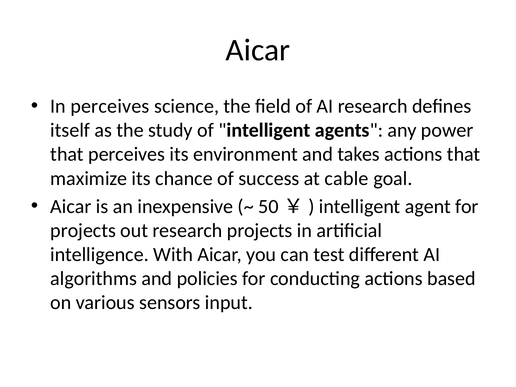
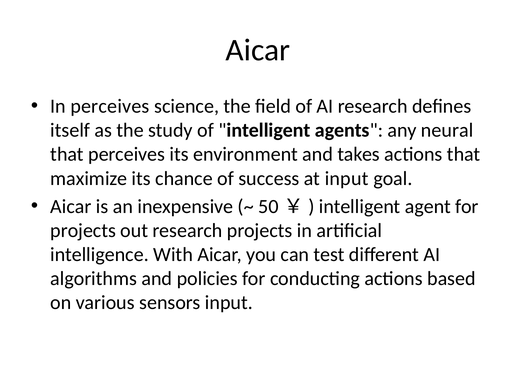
power: power -> neural
at cable: cable -> input
